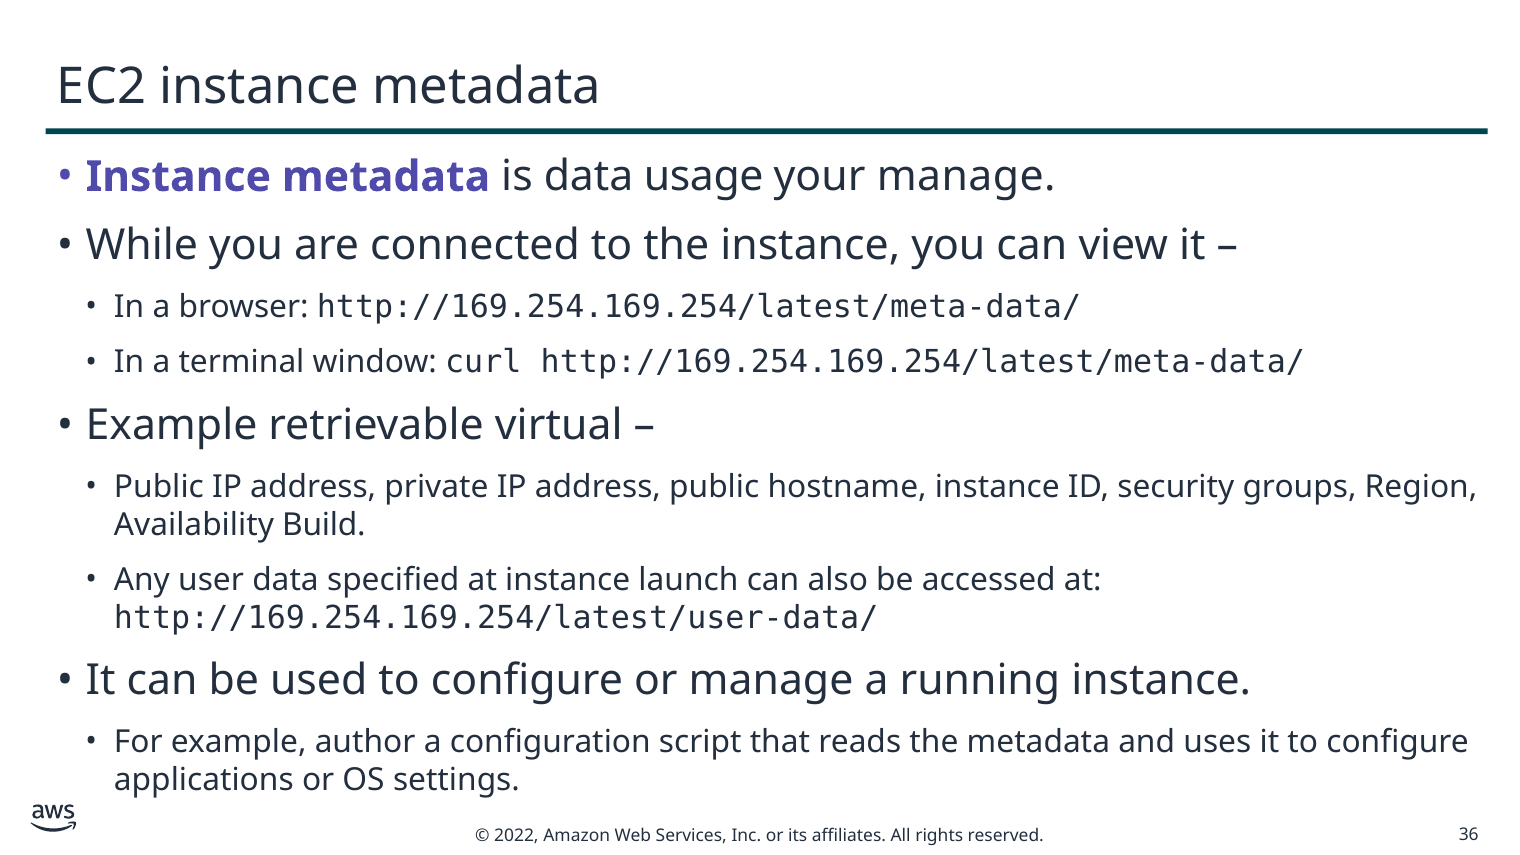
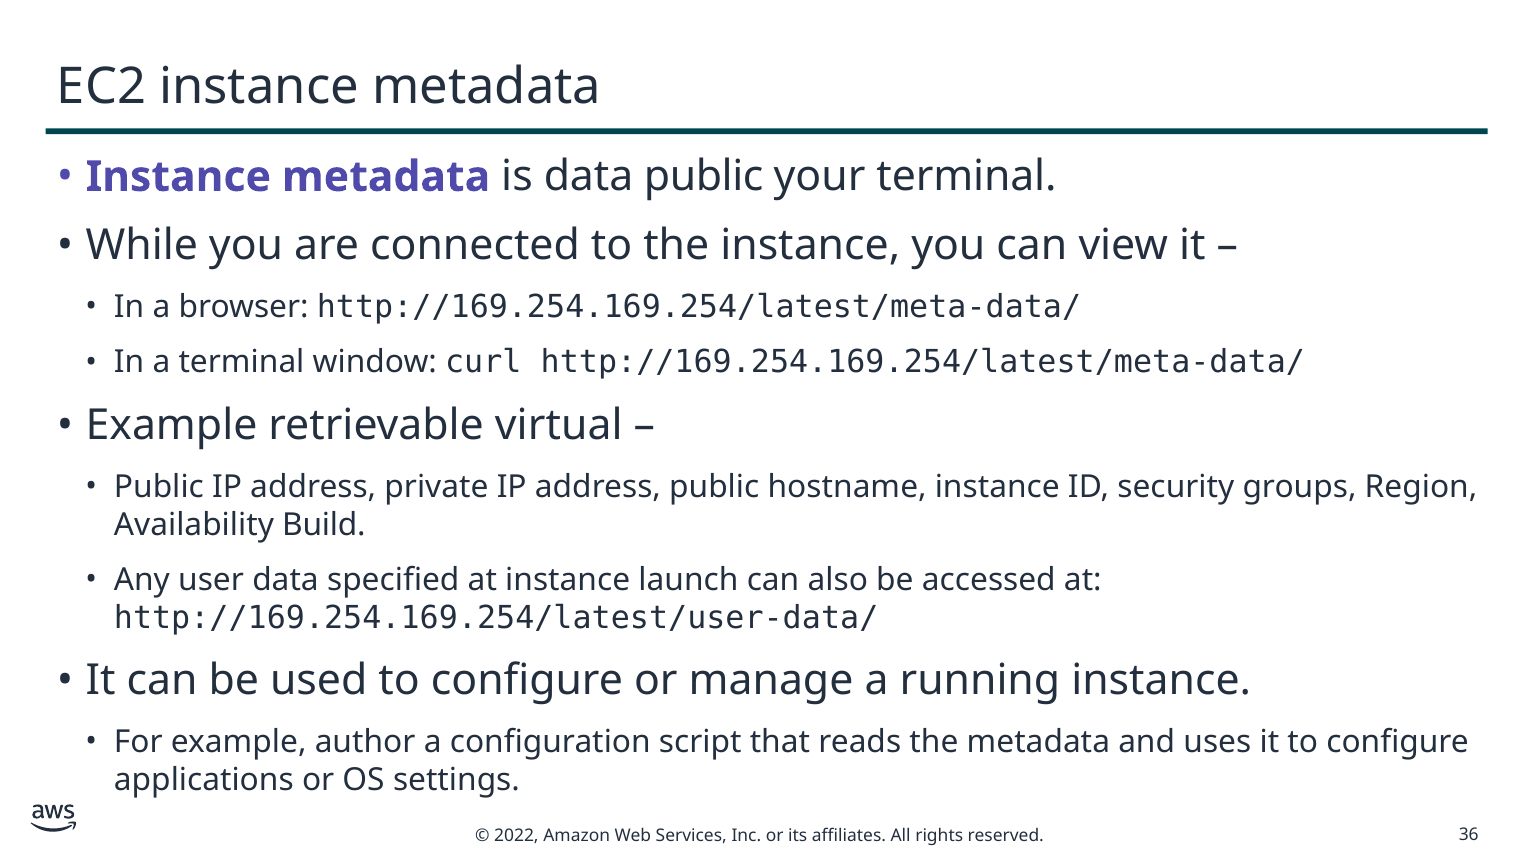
data usage: usage -> public
your manage: manage -> terminal
